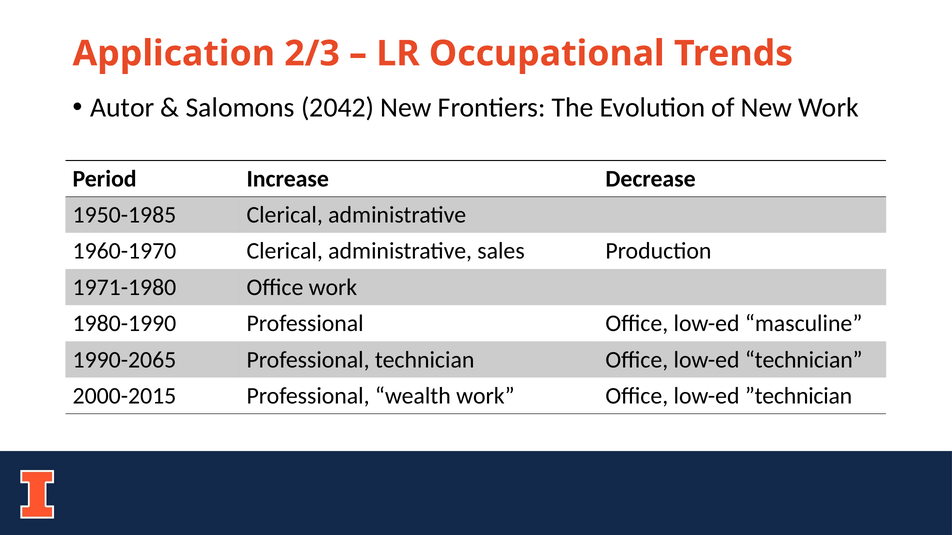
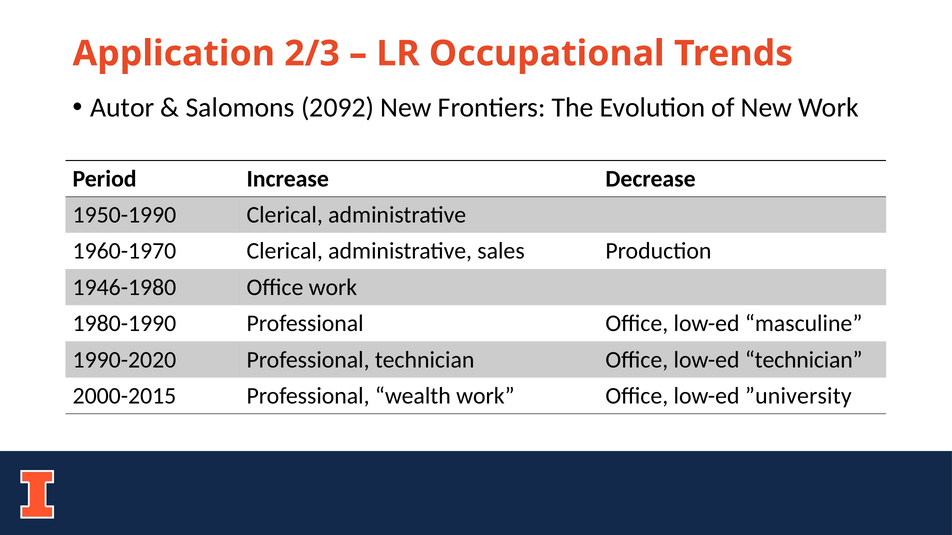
2042: 2042 -> 2092
1950-1985: 1950-1985 -> 1950-1990
1971-1980: 1971-1980 -> 1946-1980
1990-2065: 1990-2065 -> 1990-2020
”technician: ”technician -> ”university
